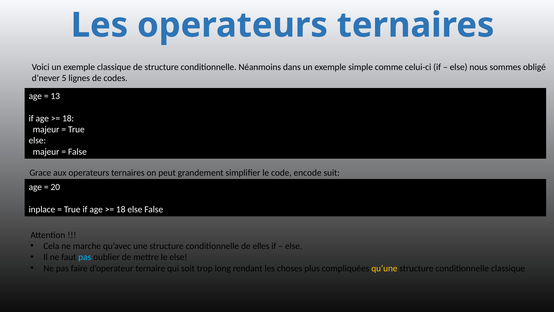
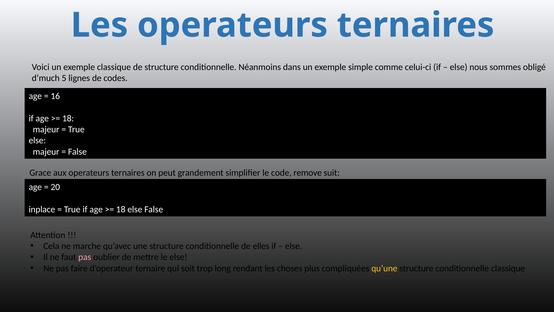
d’never: d’never -> d’much
13: 13 -> 16
encode: encode -> remove
pas at (85, 257) colour: light blue -> pink
